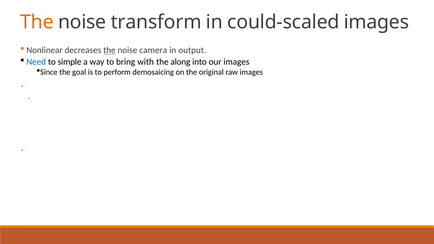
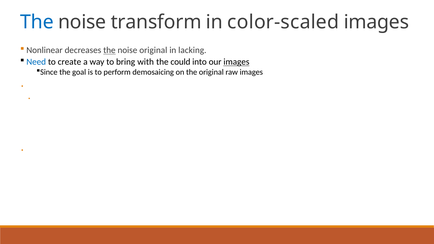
The at (37, 22) colour: orange -> blue
could-scaled: could-scaled -> color-scaled
noise camera: camera -> original
output: output -> lacking
simple: simple -> create
along: along -> could
images at (236, 62) underline: none -> present
